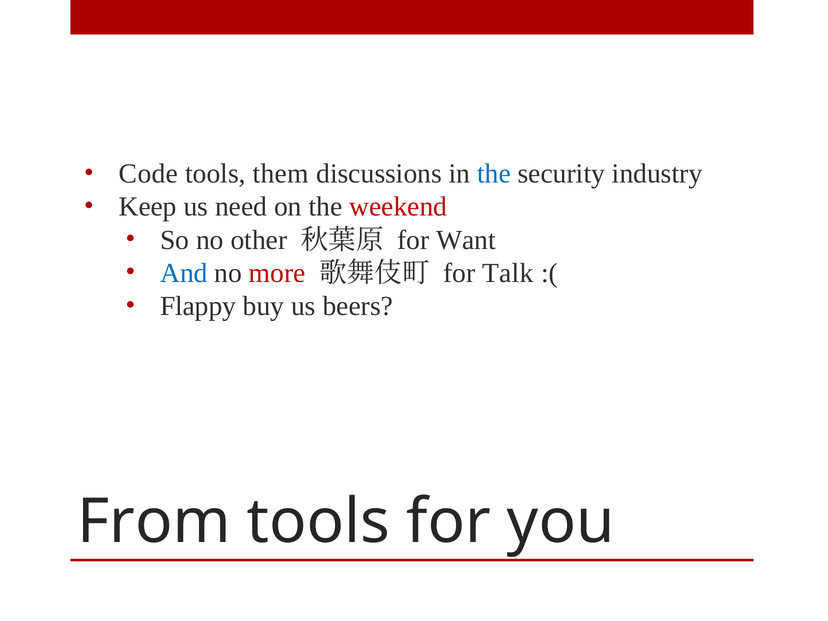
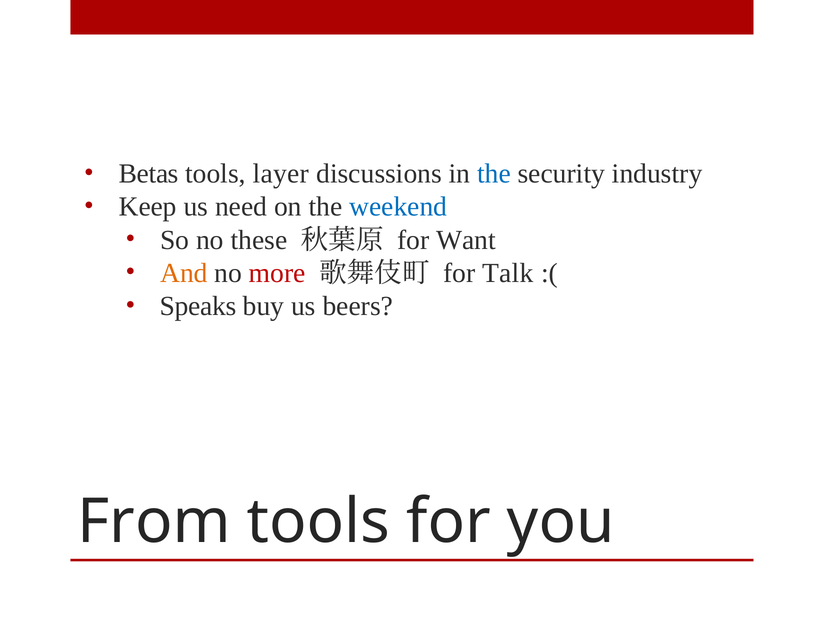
Code: Code -> Betas
them: them -> layer
weekend colour: red -> blue
other: other -> these
And colour: blue -> orange
Flappy: Flappy -> Speaks
